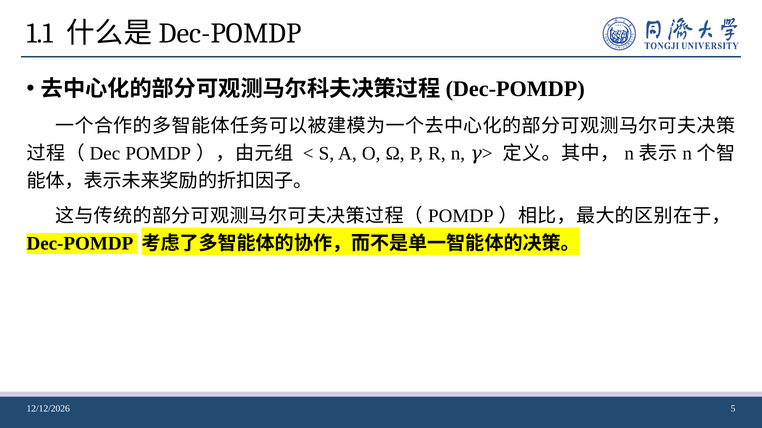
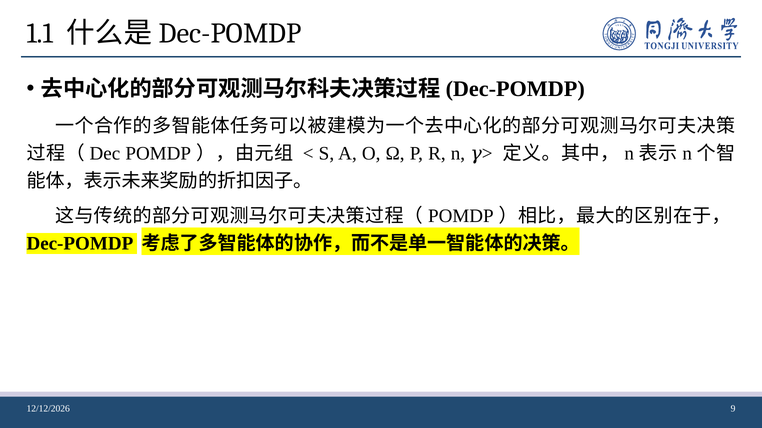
5: 5 -> 9
